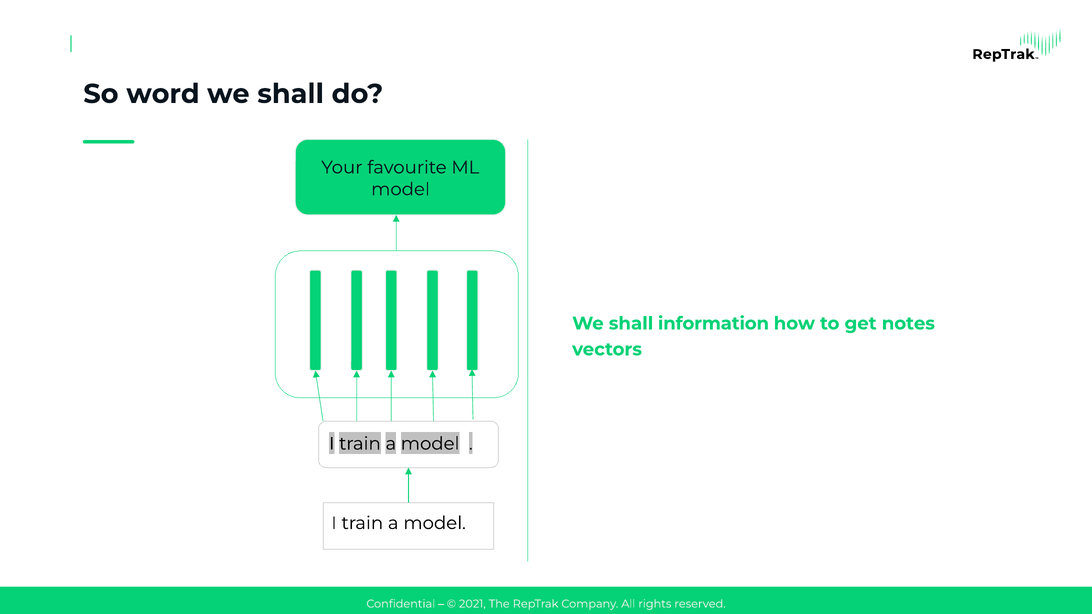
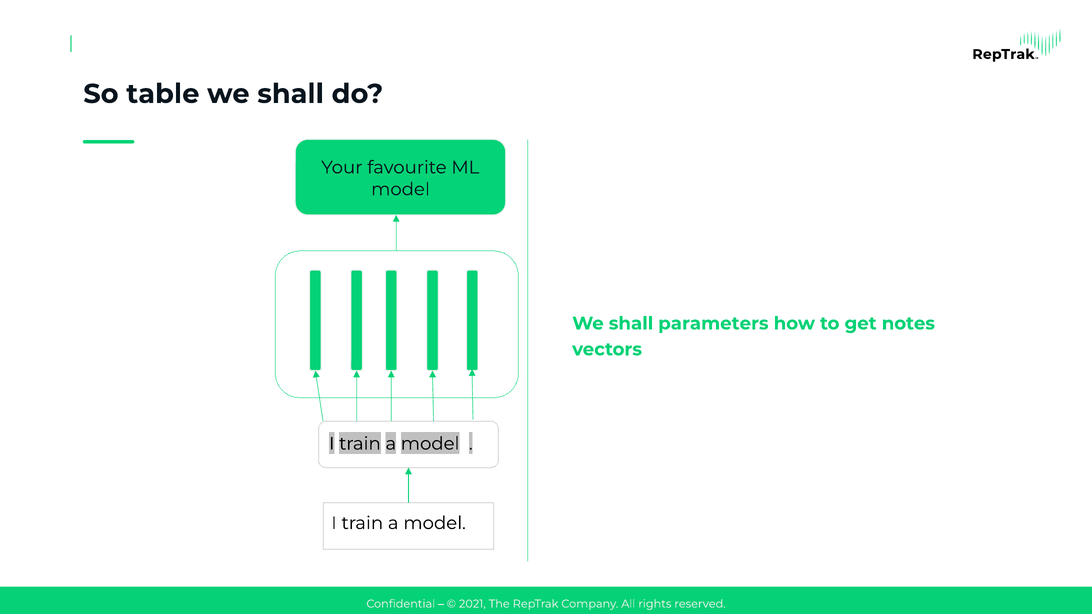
word: word -> table
information: information -> parameters
